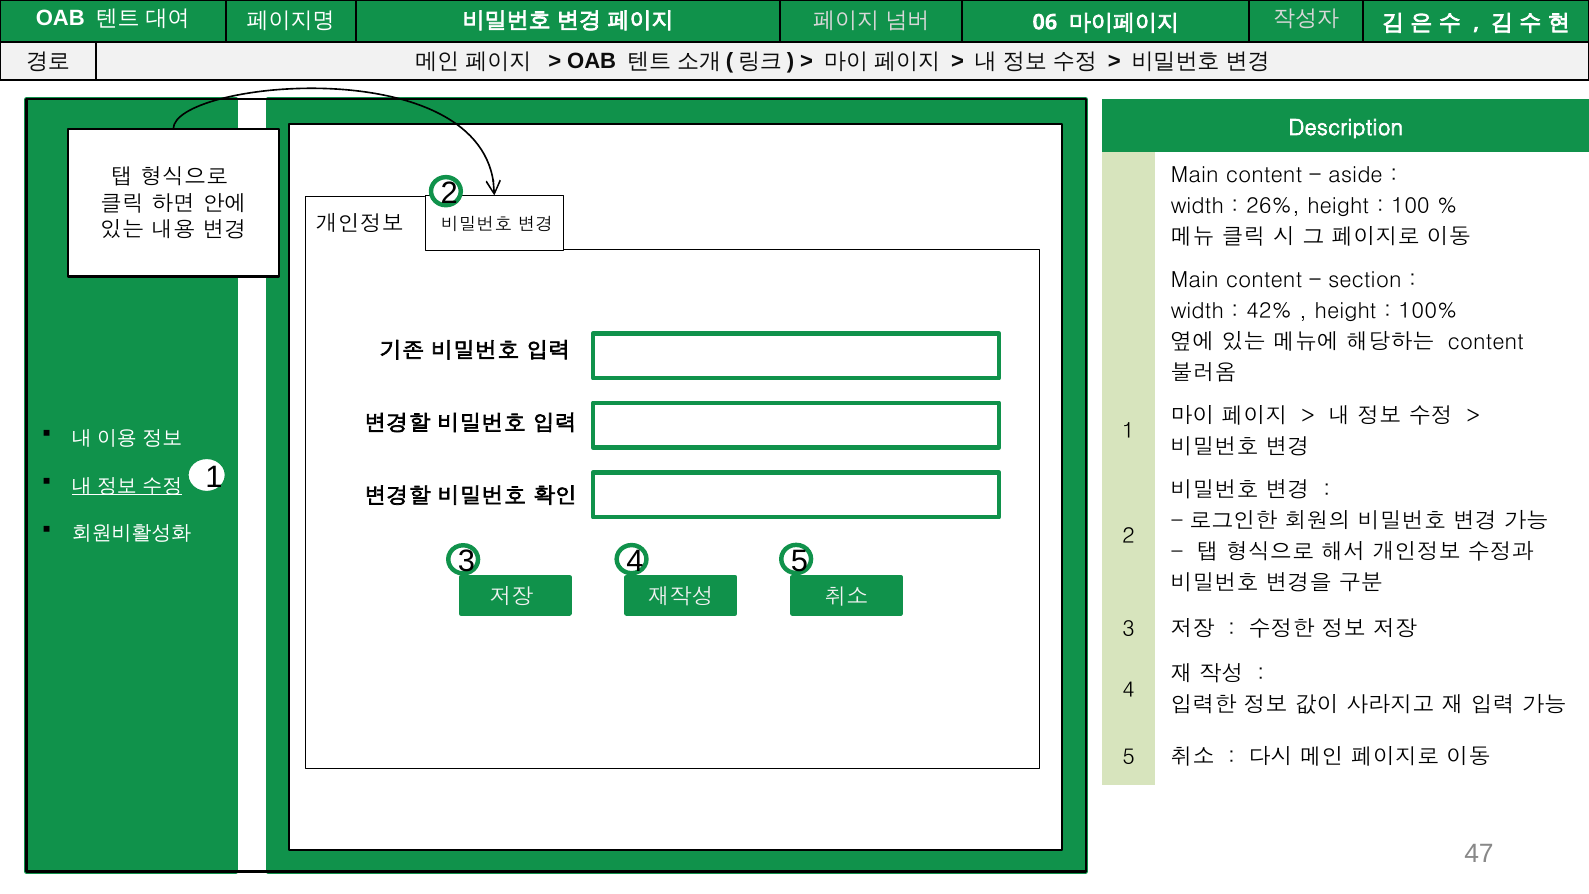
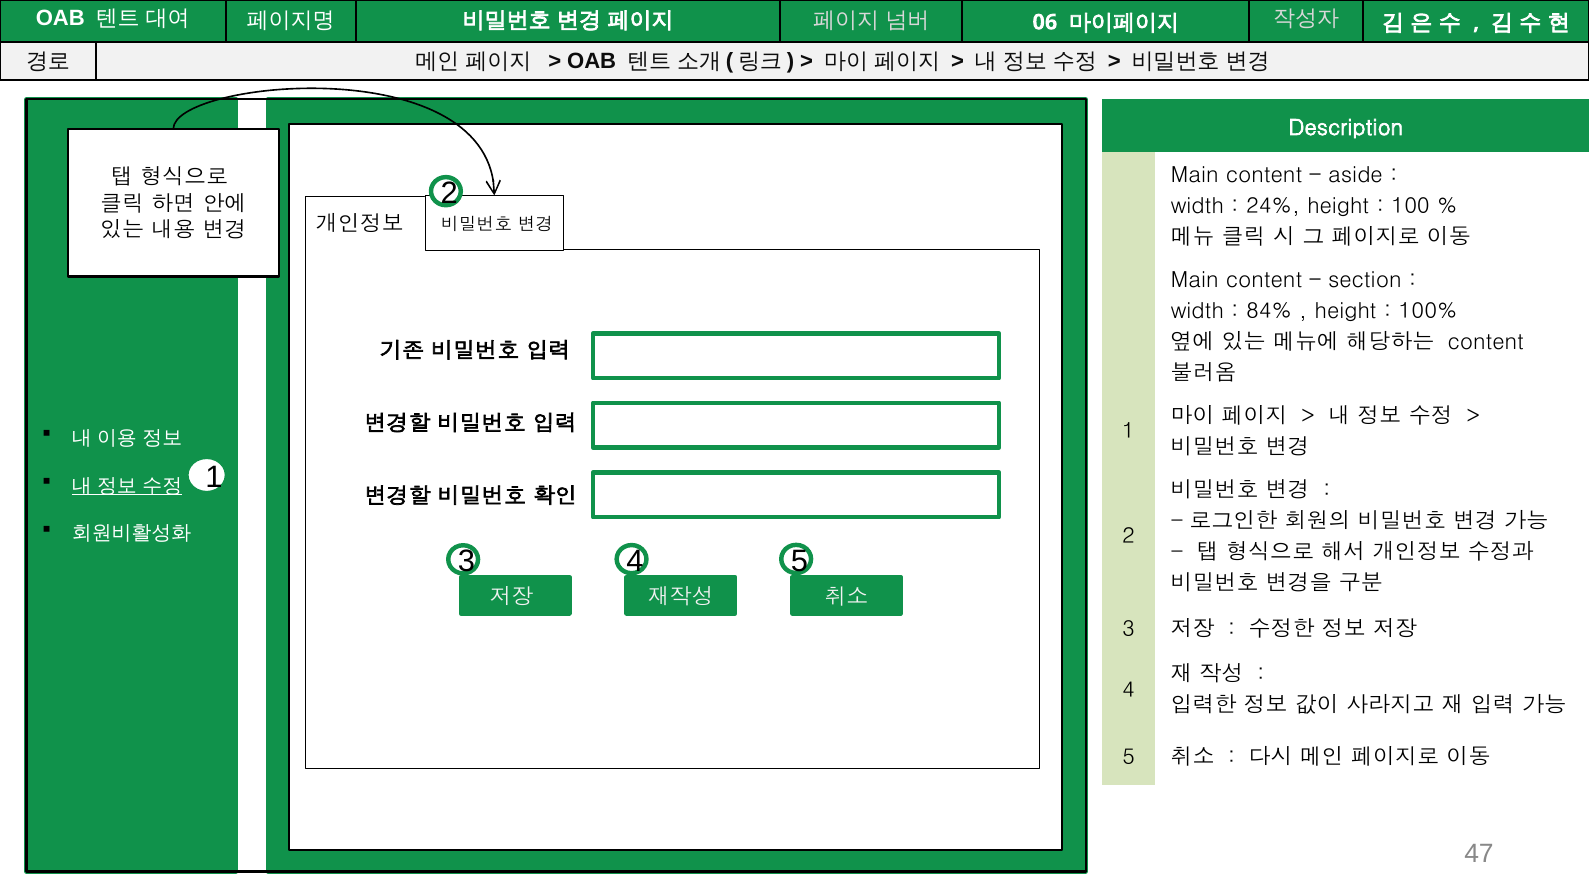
26%: 26% -> 24%
42%: 42% -> 84%
